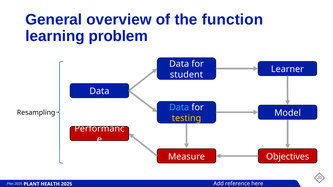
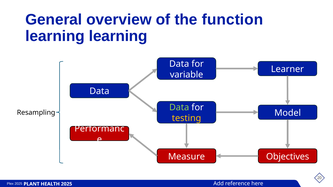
learning problem: problem -> learning
student: student -> variable
Data at (179, 108) colour: light blue -> light green
